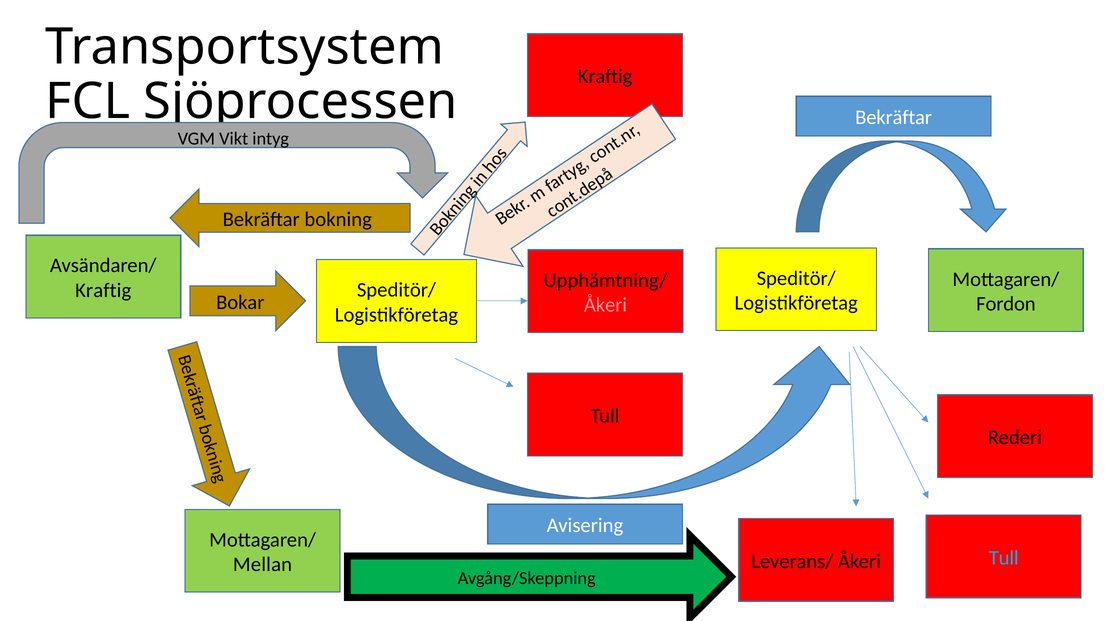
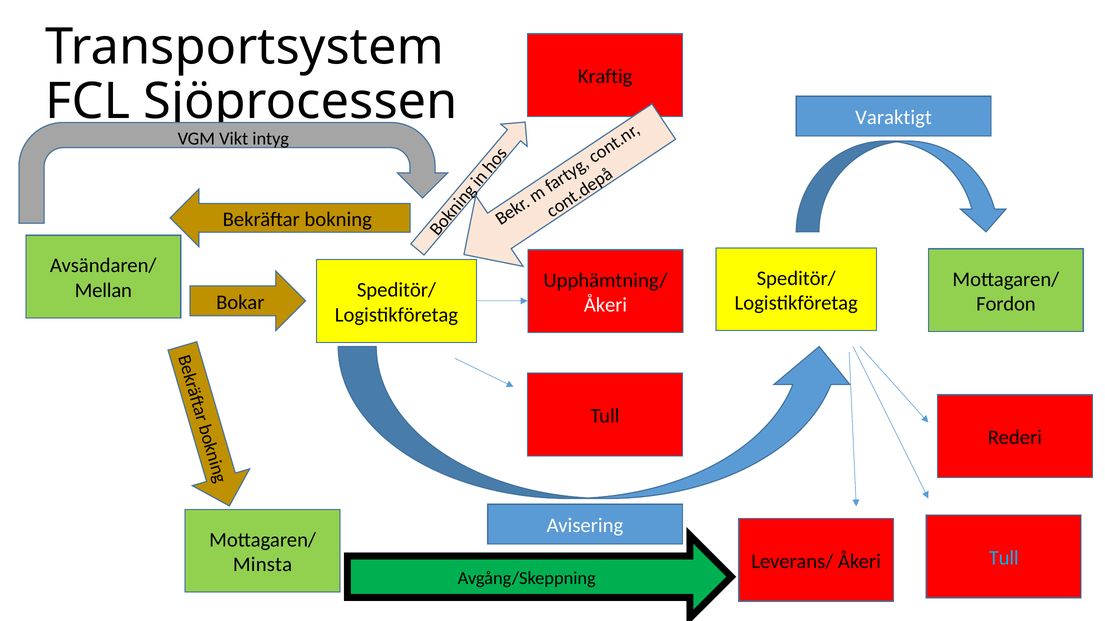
Bekräftar at (894, 118): Bekräftar -> Varaktigt
Kraftig at (103, 291): Kraftig -> Mellan
Åkeri at (606, 305) colour: pink -> white
Mellan: Mellan -> Minsta
